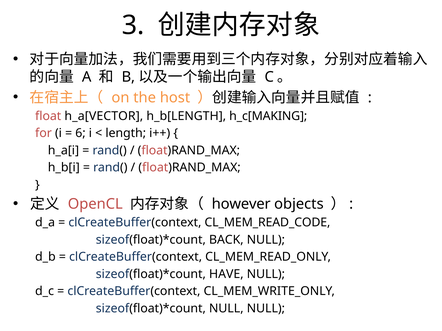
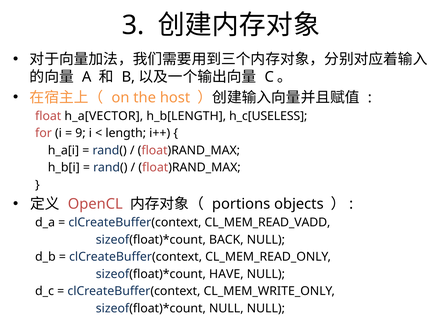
h_c[MAKING: h_c[MAKING -> h_c[USELESS
6: 6 -> 9
however: however -> portions
CL_MEM_READ_CODE: CL_MEM_READ_CODE -> CL_MEM_READ_VADD
